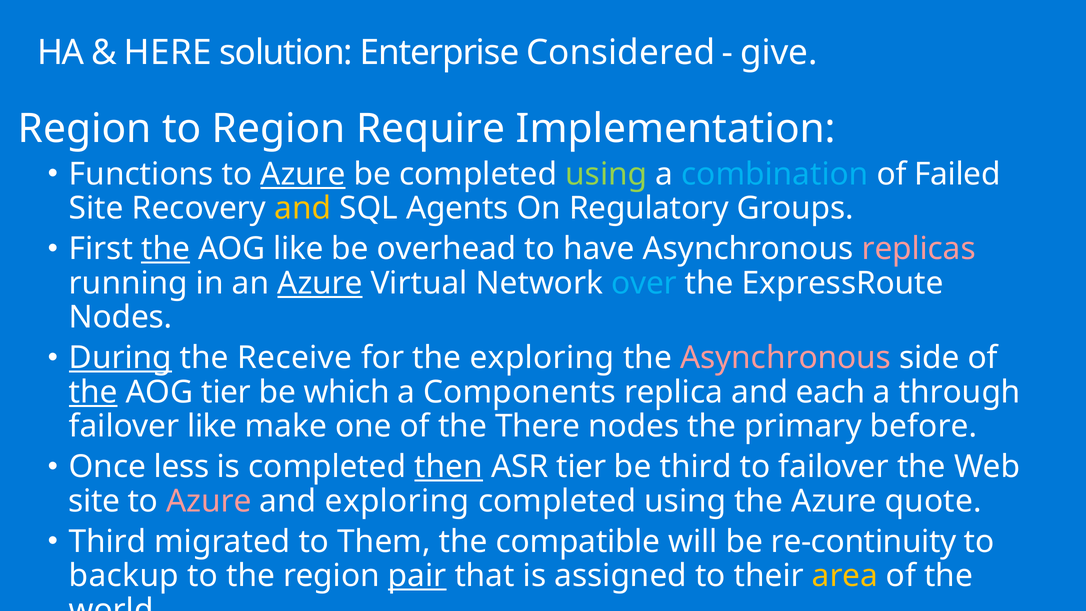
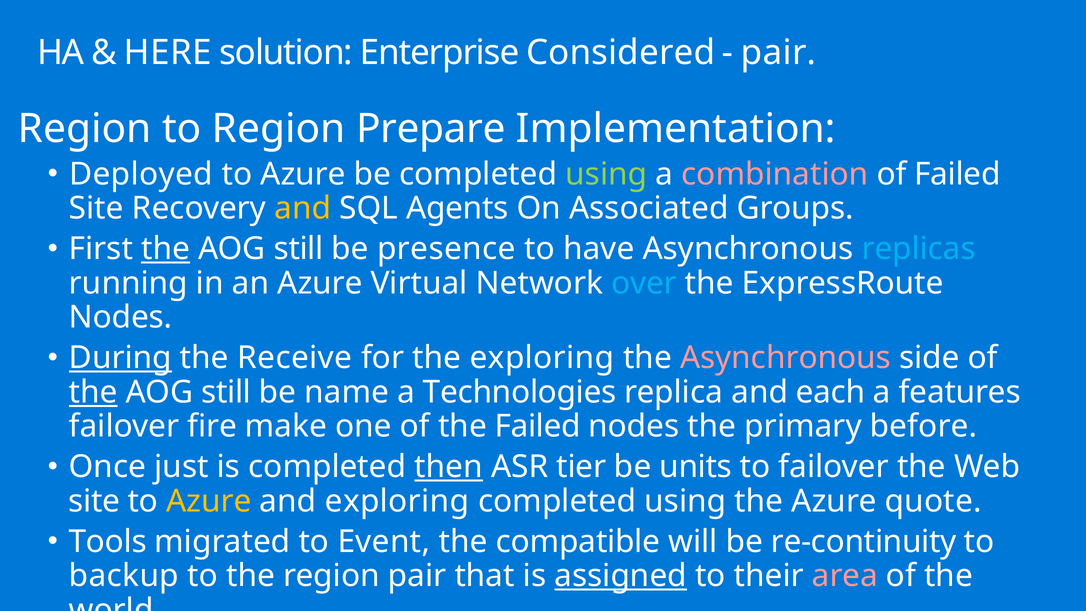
give at (779, 53): give -> pair
Require: Require -> Prepare
Functions: Functions -> Deployed
Azure at (303, 174) underline: present -> none
combination colour: light blue -> pink
Regulatory: Regulatory -> Associated
like at (299, 249): like -> still
overhead: overhead -> presence
replicas colour: pink -> light blue
Azure at (320, 283) underline: present -> none
tier at (226, 392): tier -> still
which: which -> name
Components: Components -> Technologies
through: through -> features
failover like: like -> fire
the There: There -> Failed
less: less -> just
be third: third -> units
Azure at (209, 501) colour: pink -> yellow
Third at (108, 542): Third -> Tools
Them: Them -> Event
pair at (417, 576) underline: present -> none
assigned underline: none -> present
area colour: yellow -> pink
